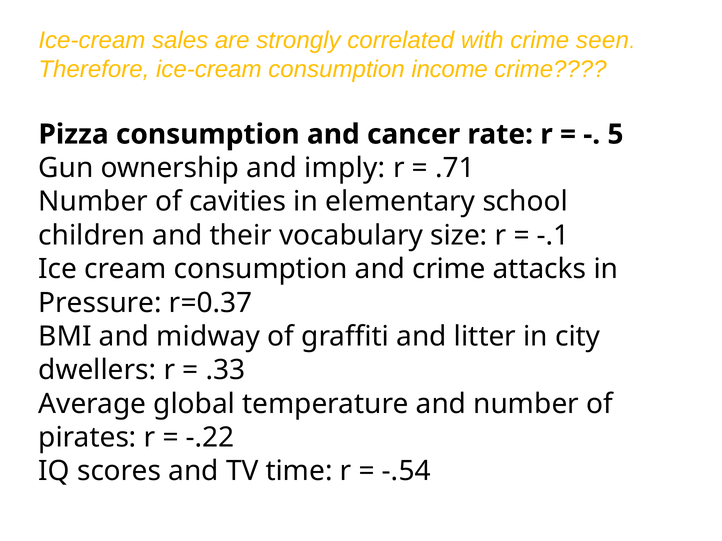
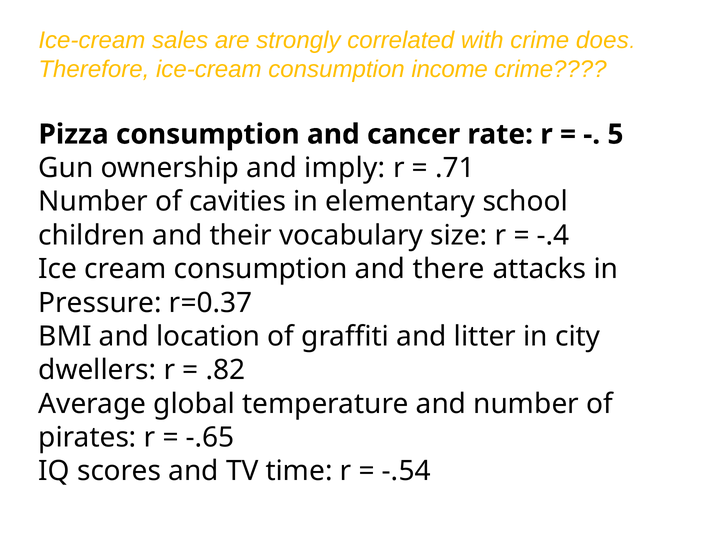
seen: seen -> does
-.1: -.1 -> -.4
and crime: crime -> there
midway: midway -> location
.33: .33 -> .82
-.22: -.22 -> -.65
